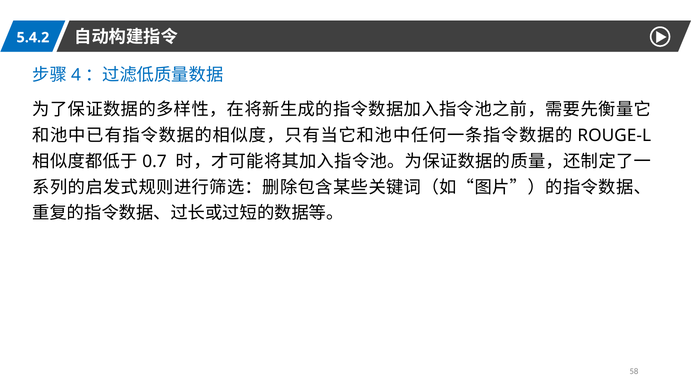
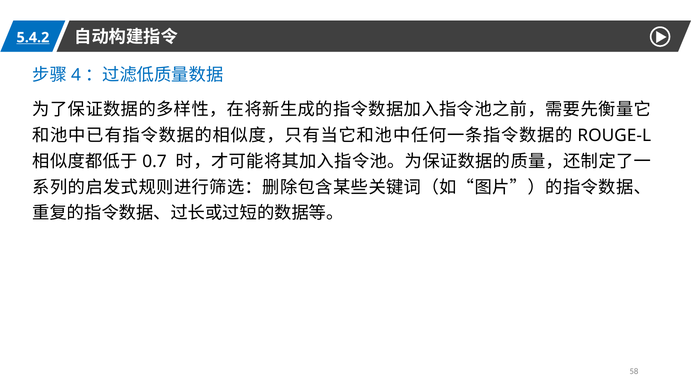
5.4.2 underline: none -> present
